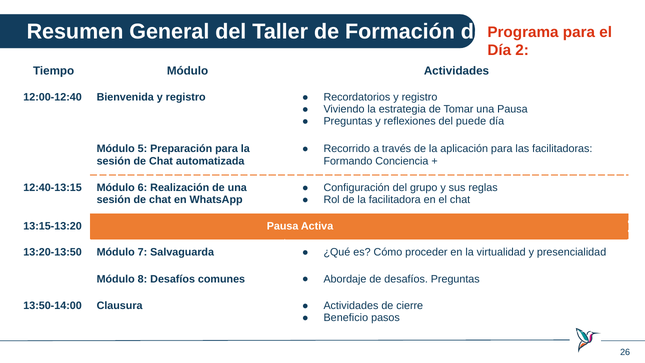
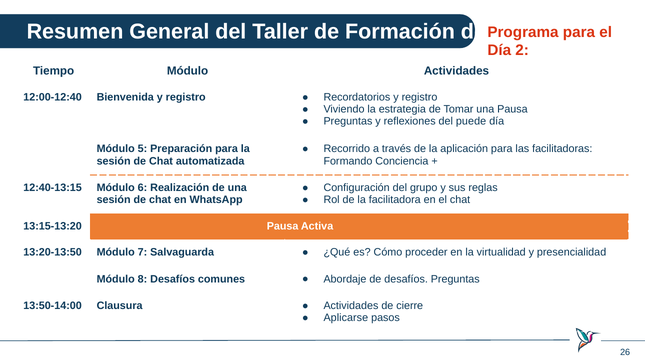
Beneficio: Beneficio -> Aplicarse
